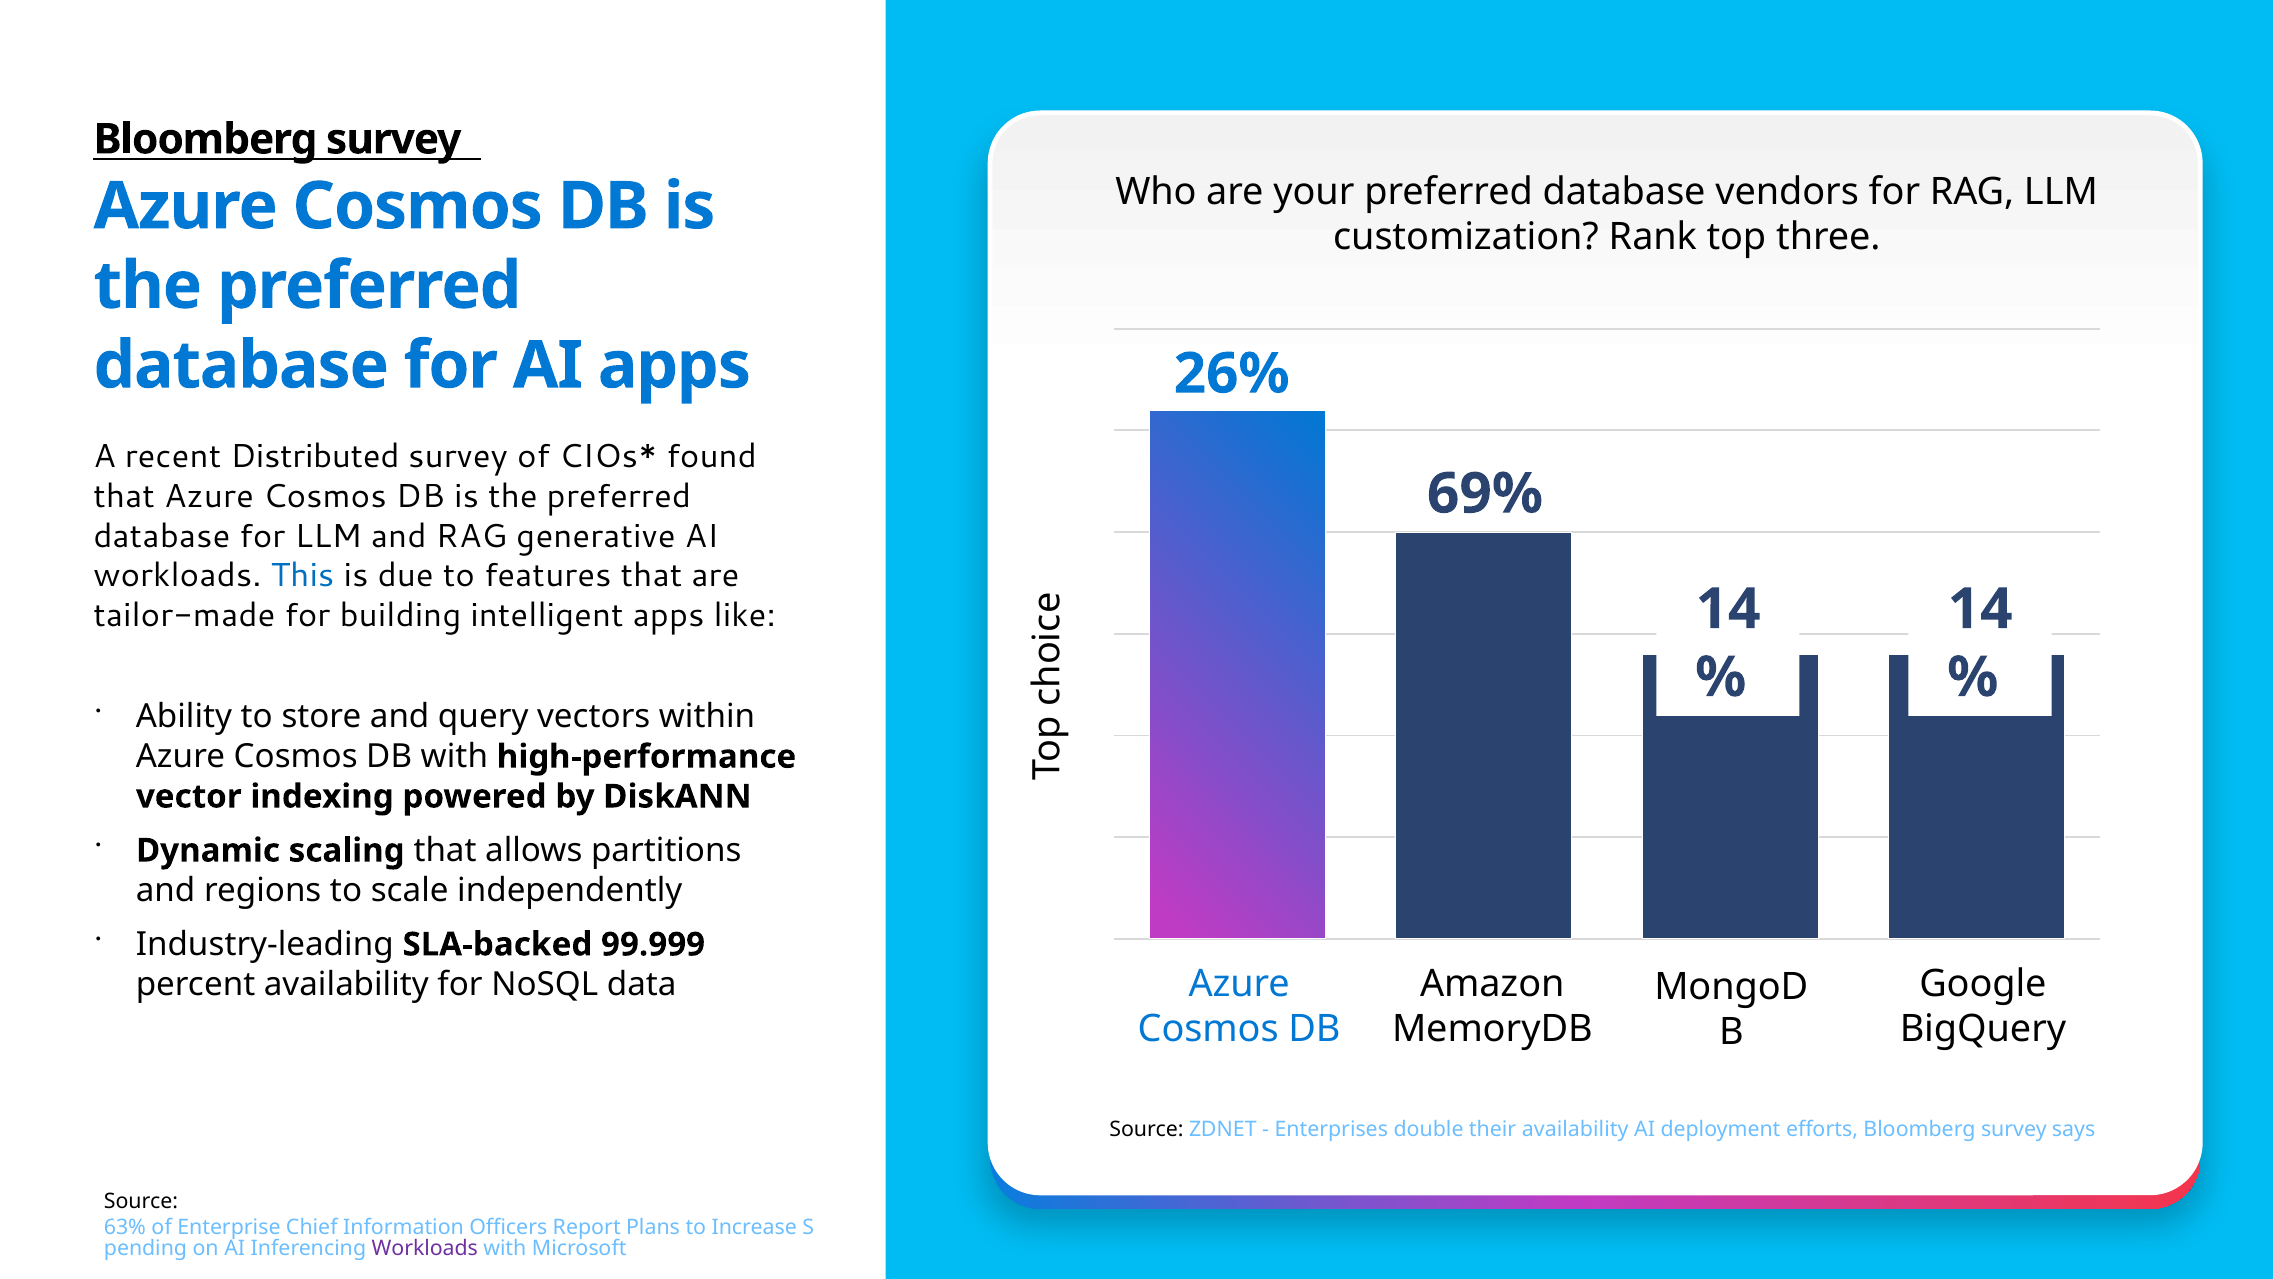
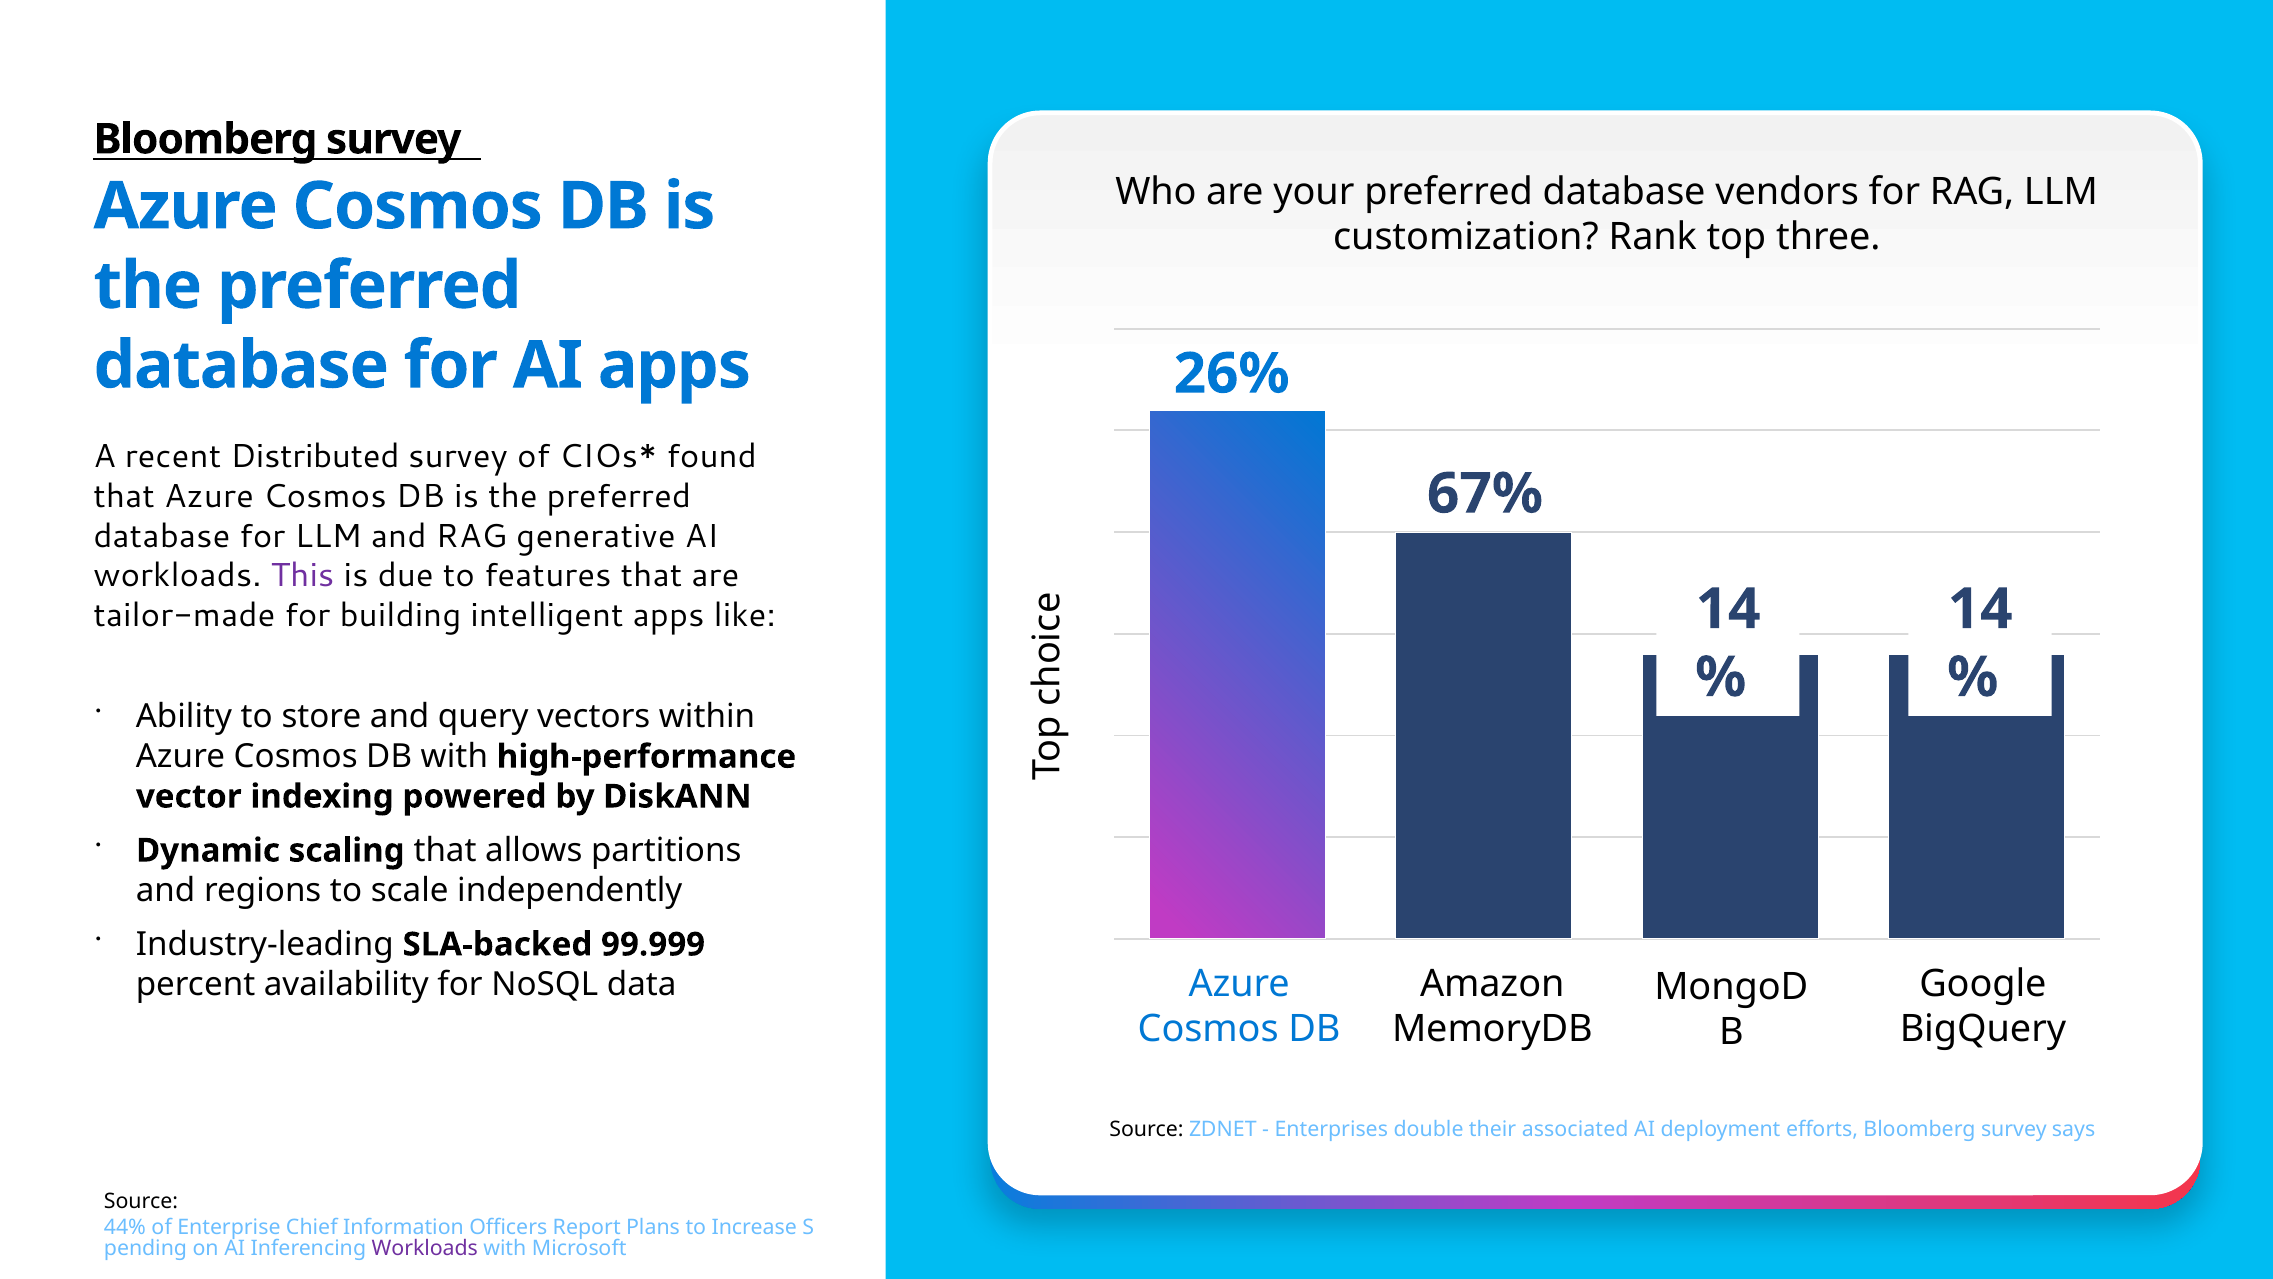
69%: 69% -> 67%
This colour: blue -> purple
their availability: availability -> associated
63%: 63% -> 44%
